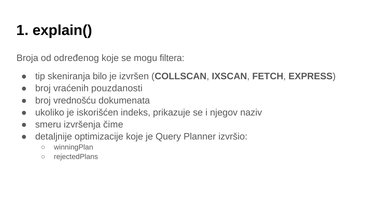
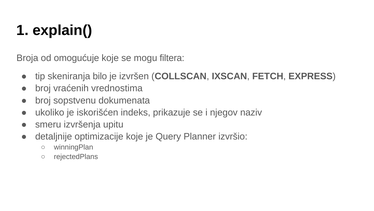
određenog: određenog -> omogućuje
pouzdanosti: pouzdanosti -> vrednostima
vrednošću: vrednošću -> sopstvenu
čime: čime -> upitu
